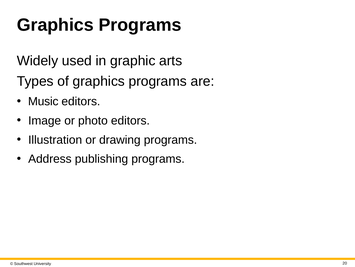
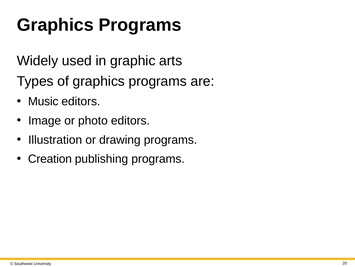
Address: Address -> Creation
